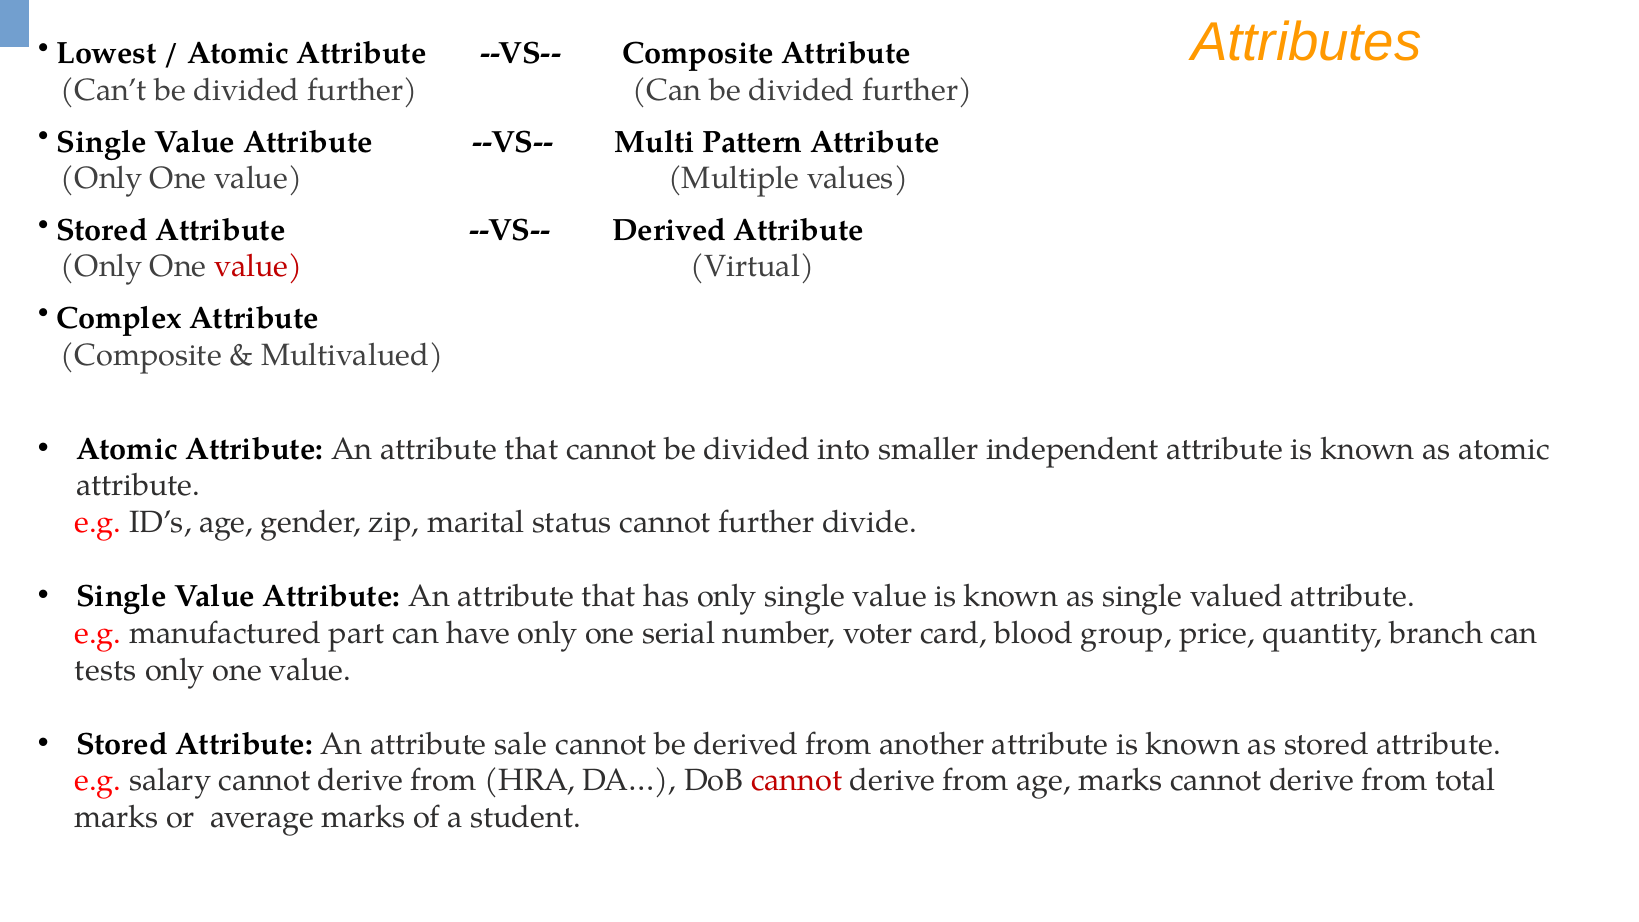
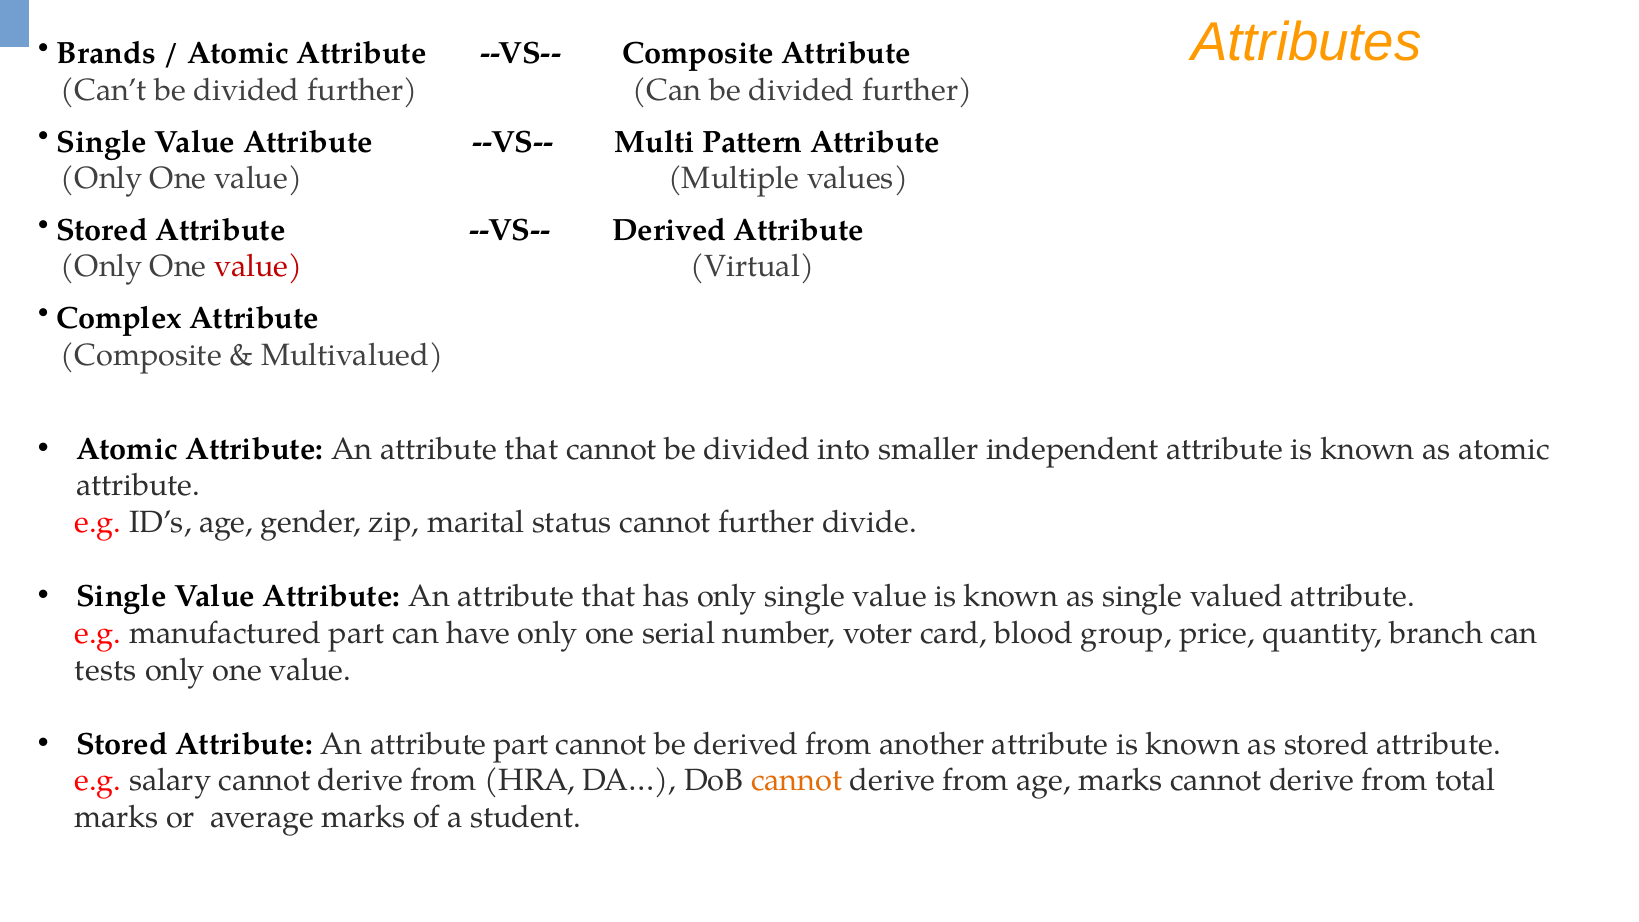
Lowest: Lowest -> Brands
attribute sale: sale -> part
cannot at (797, 781) colour: red -> orange
